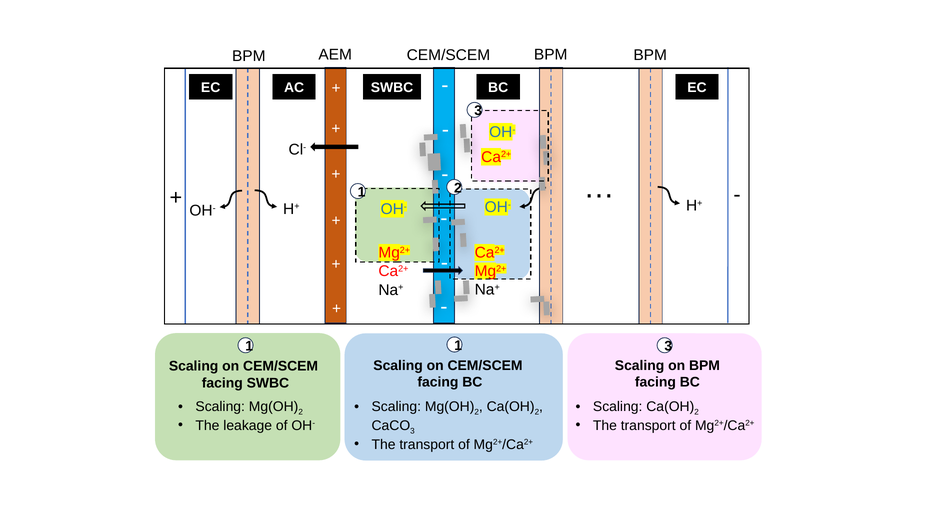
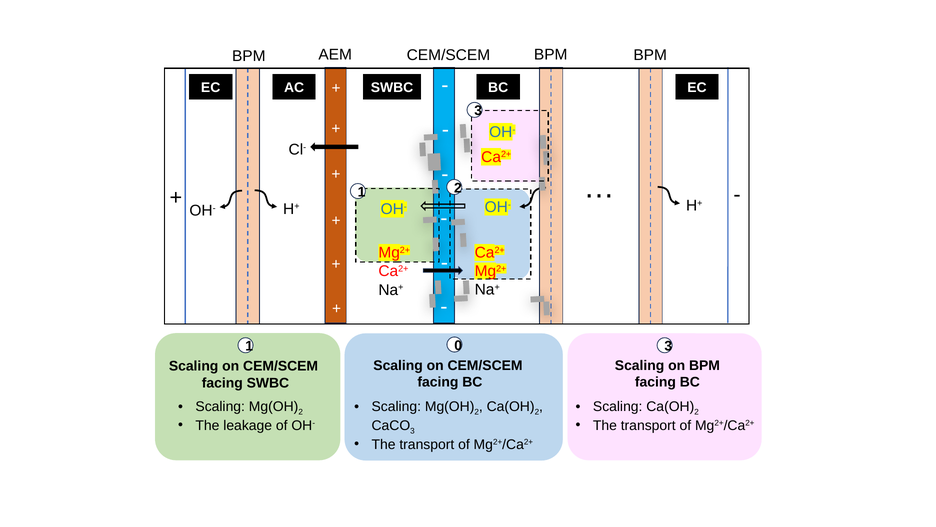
1 1: 1 -> 0
